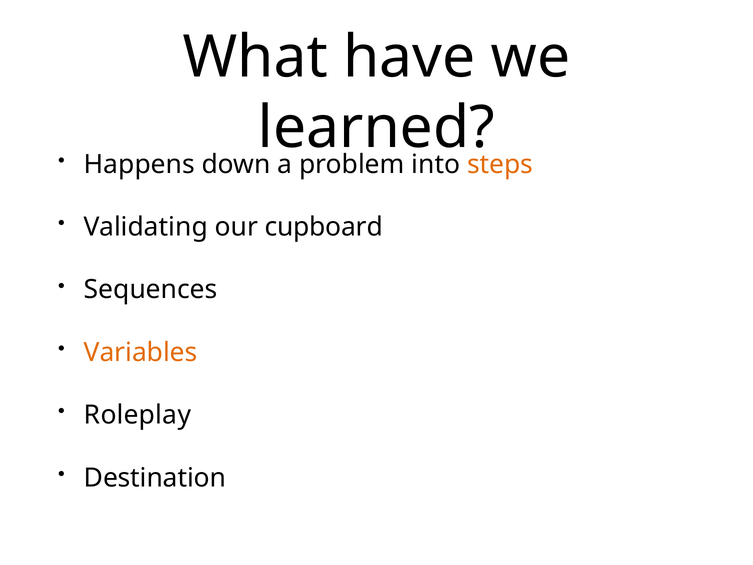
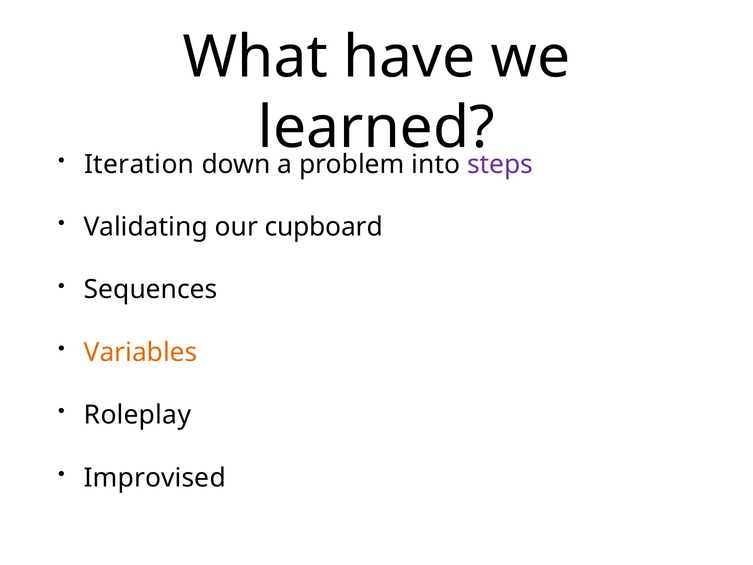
Happens: Happens -> Iteration
steps colour: orange -> purple
Destination: Destination -> Improvised
